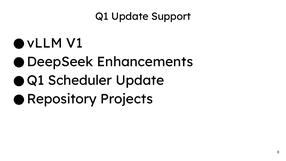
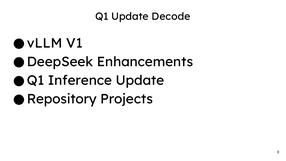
Support: Support -> Decode
Scheduler: Scheduler -> Inference
